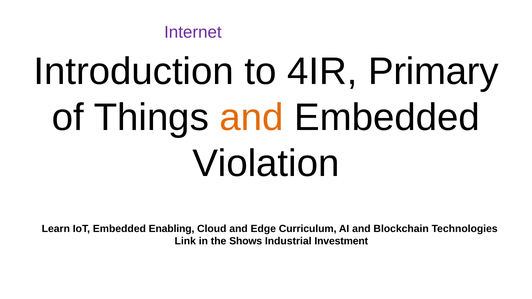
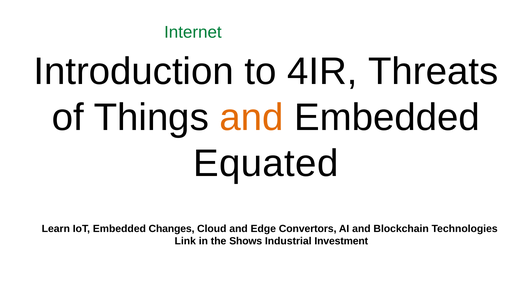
Internet colour: purple -> green
Primary: Primary -> Threats
Violation: Violation -> Equated
Enabling: Enabling -> Changes
Curriculum: Curriculum -> Convertors
